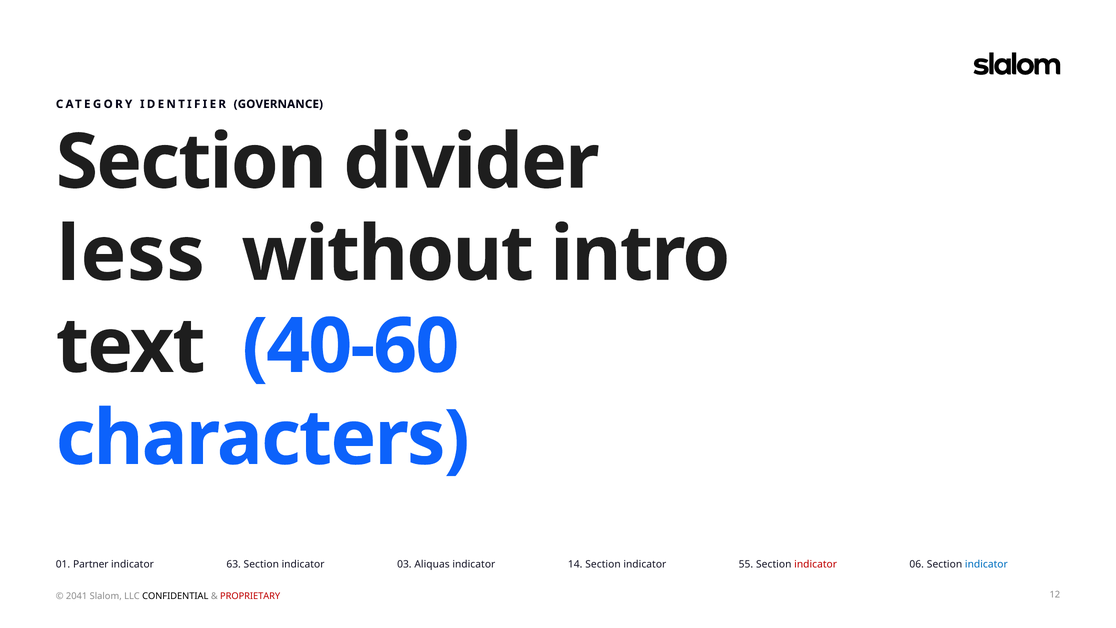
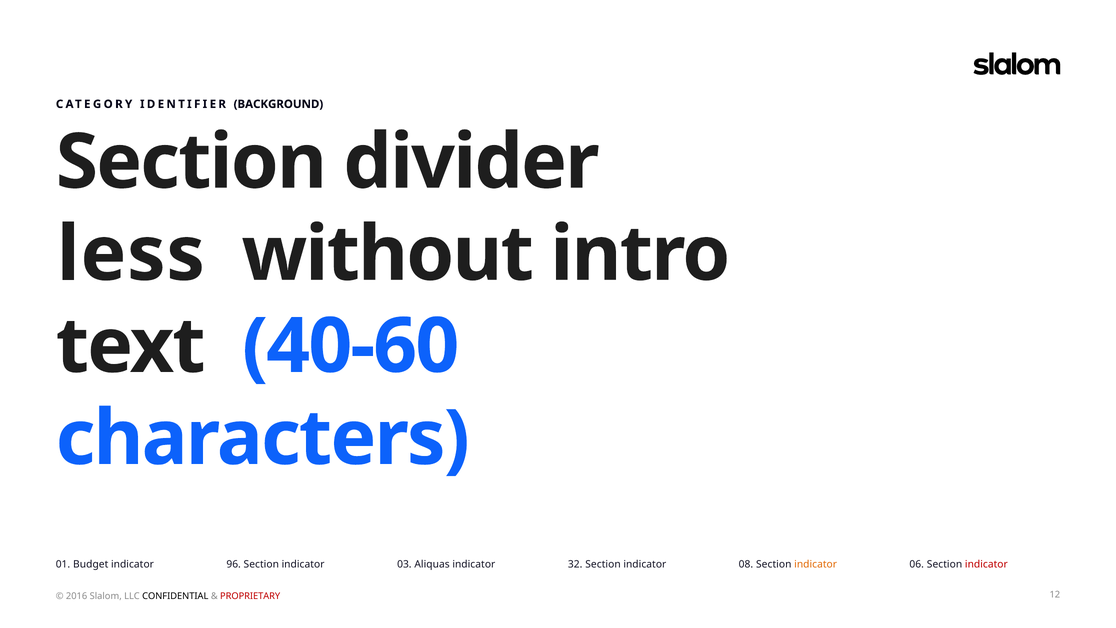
GOVERNANCE: GOVERNANCE -> BACKGROUND
Partner: Partner -> Budget
63: 63 -> 96
14: 14 -> 32
55: 55 -> 08
indicator at (816, 564) colour: red -> orange
indicator at (986, 564) colour: blue -> red
2041: 2041 -> 2016
